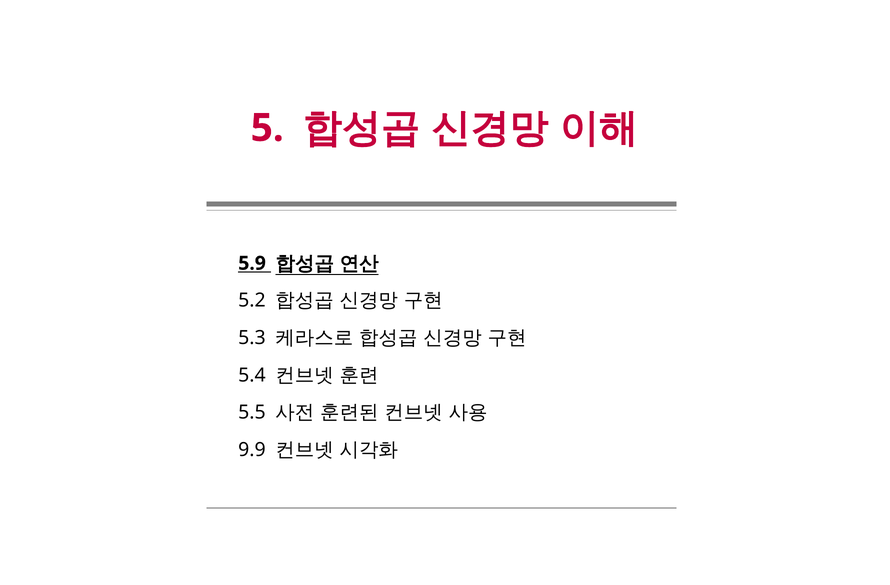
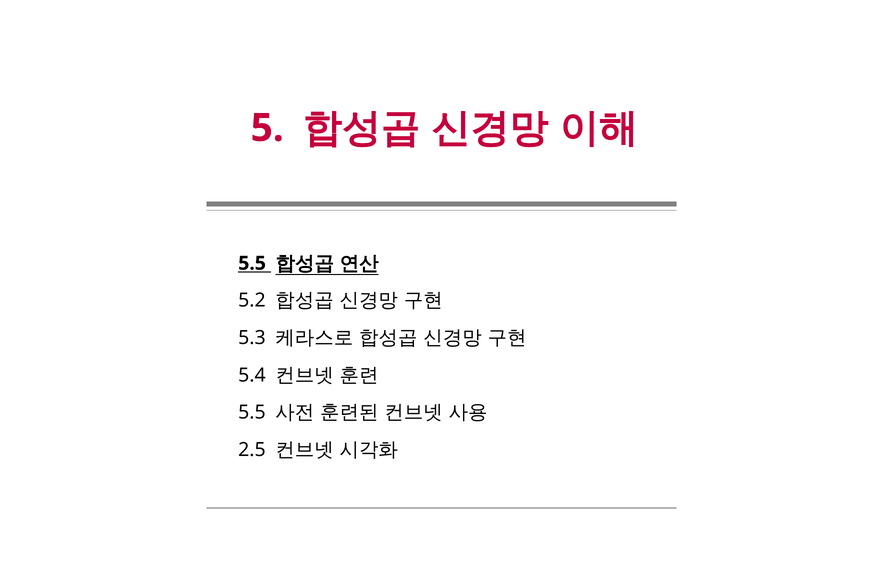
5.9 at (252, 263): 5.9 -> 5.5
9.9: 9.9 -> 2.5
